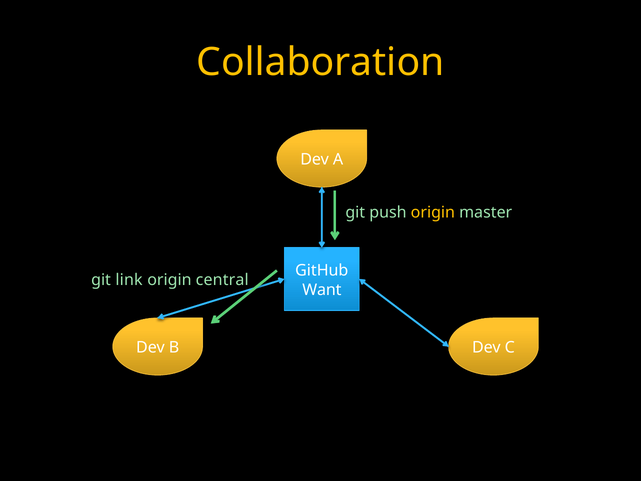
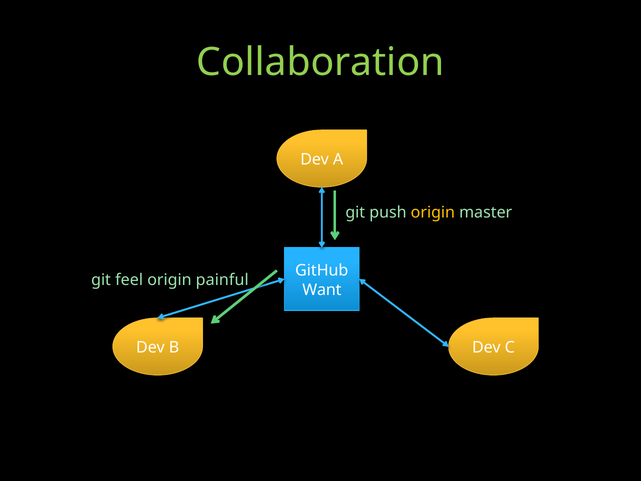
Collaboration colour: yellow -> light green
link: link -> feel
central: central -> painful
